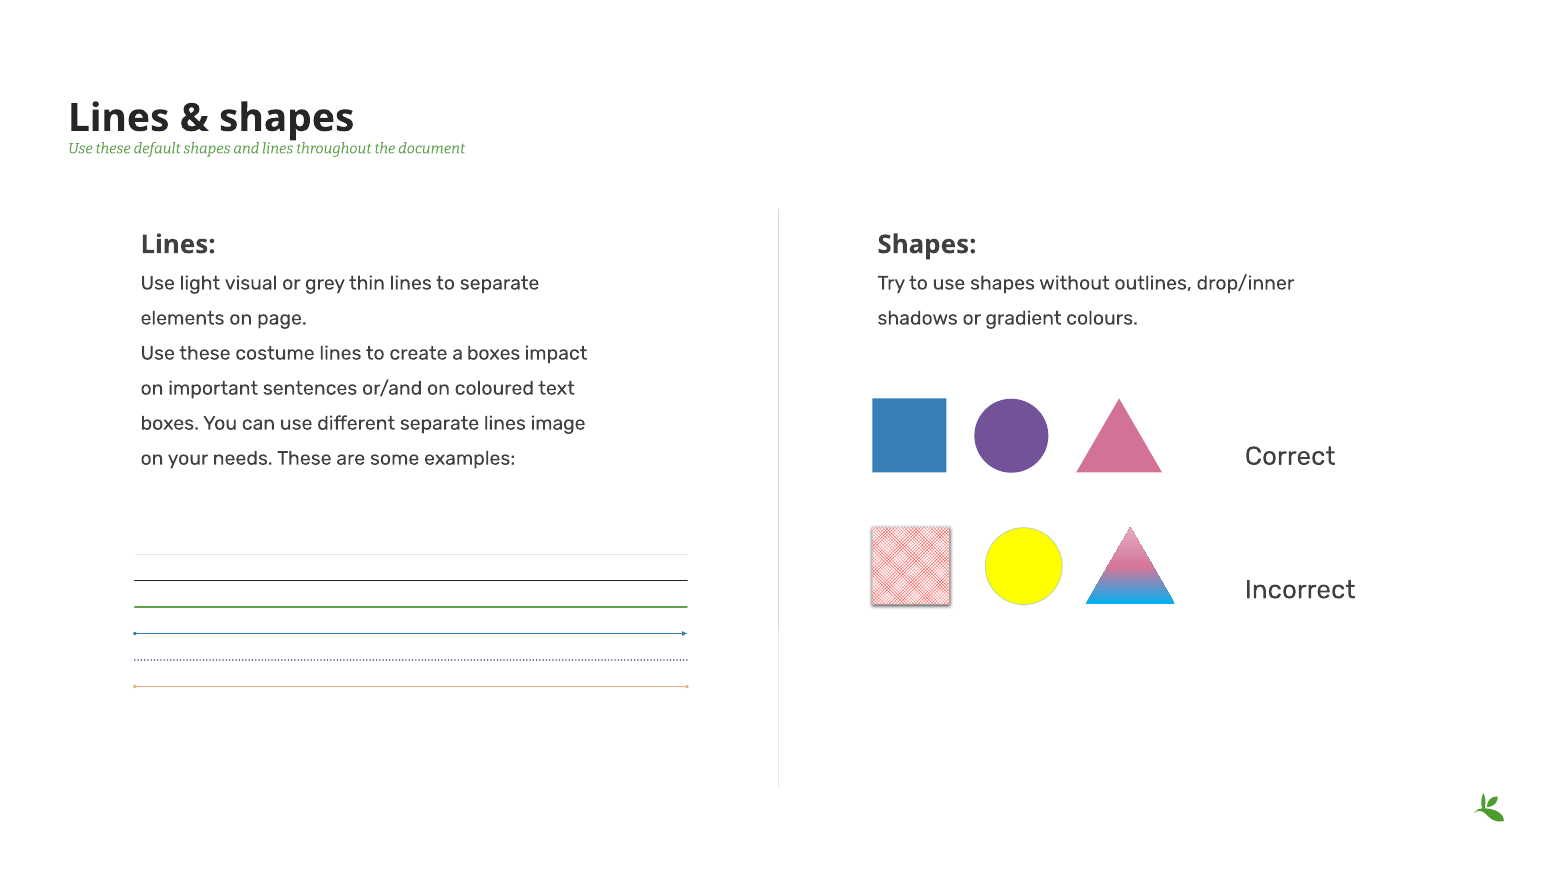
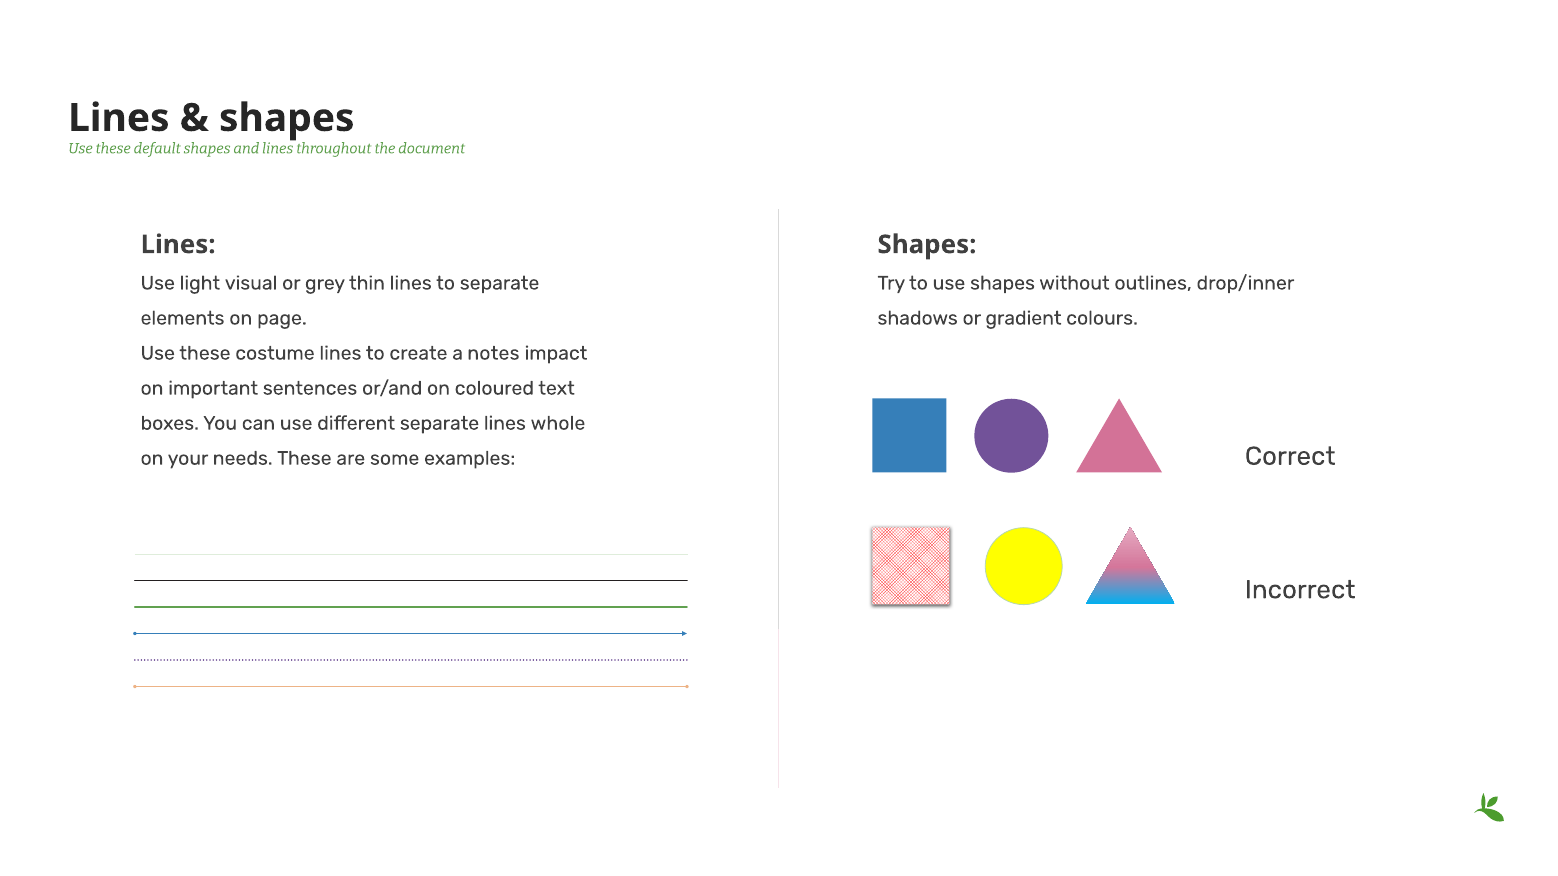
a boxes: boxes -> notes
image: image -> whole
